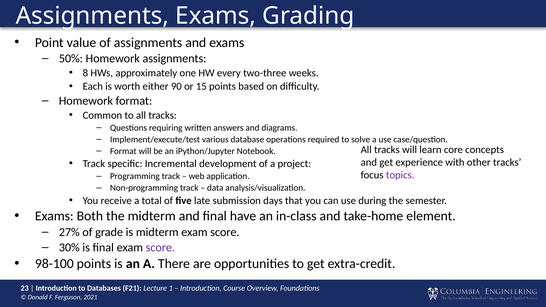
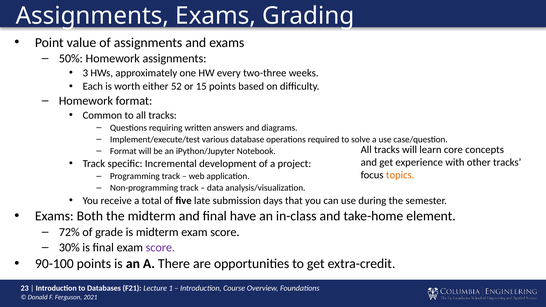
8: 8 -> 3
90: 90 -> 52
topics colour: purple -> orange
27%: 27% -> 72%
98-100: 98-100 -> 90-100
